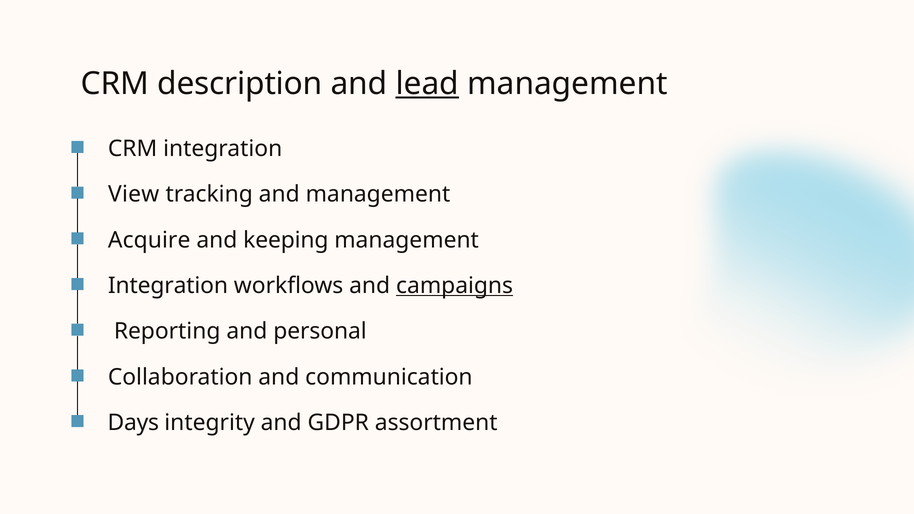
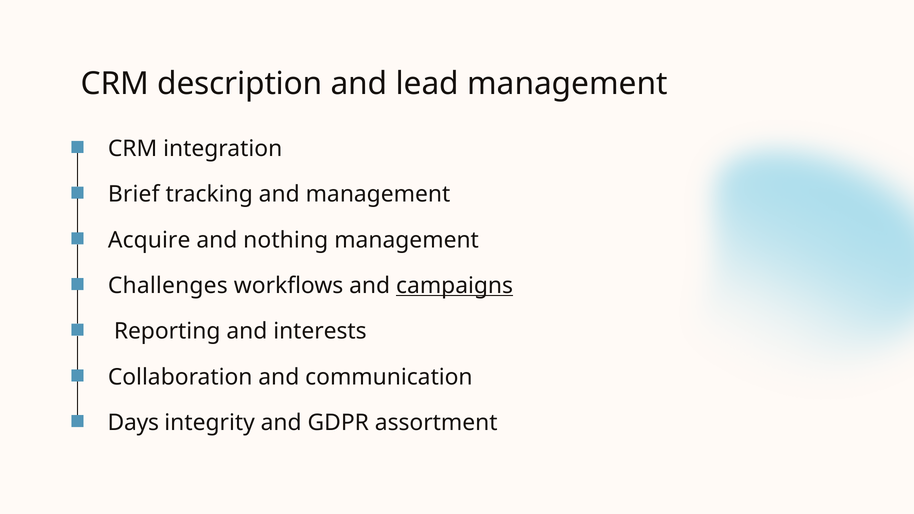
lead underline: present -> none
View: View -> Brief
keeping: keeping -> nothing
Integration at (168, 286): Integration -> Challenges
personal: personal -> interests
